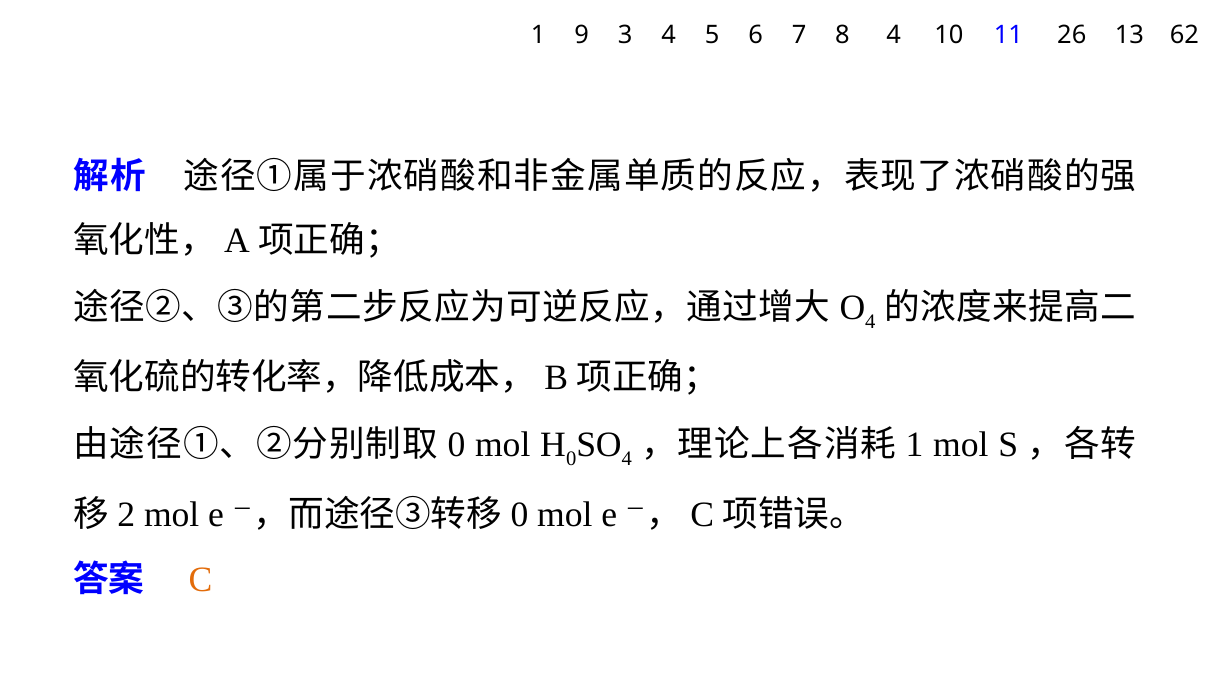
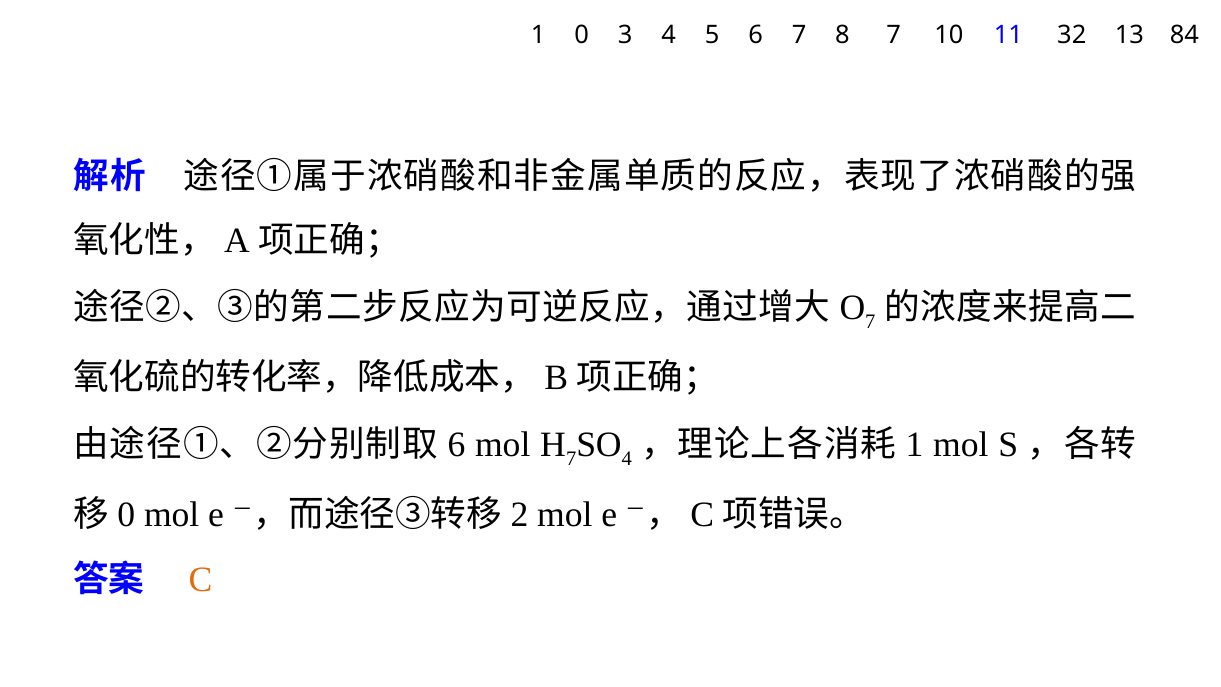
1 9: 9 -> 0
8 4: 4 -> 7
26: 26 -> 32
62: 62 -> 84
4 at (870, 322): 4 -> 7
0 at (456, 445): 0 -> 6
0 at (571, 459): 0 -> 7
2 at (126, 515): 2 -> 0
0 at (520, 515): 0 -> 2
